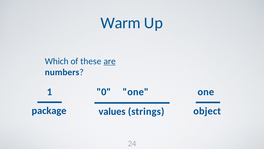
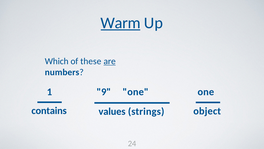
Warm underline: none -> present
0: 0 -> 9
package: package -> contains
